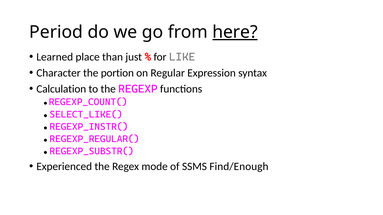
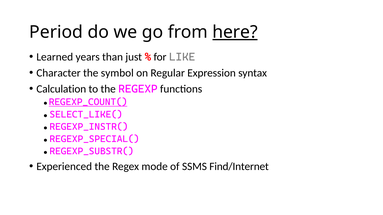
place: place -> years
portion: portion -> symbol
REGEXP_COUNT( underline: none -> present
REGEXP_REGULAR(: REGEXP_REGULAR( -> REGEXP_SPECIAL(
Find/Enough: Find/Enough -> Find/Internet
